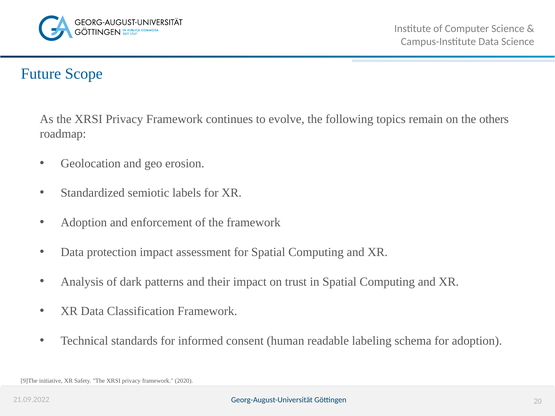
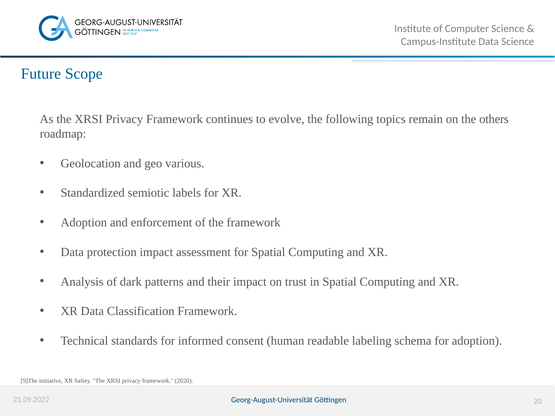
erosion: erosion -> various
